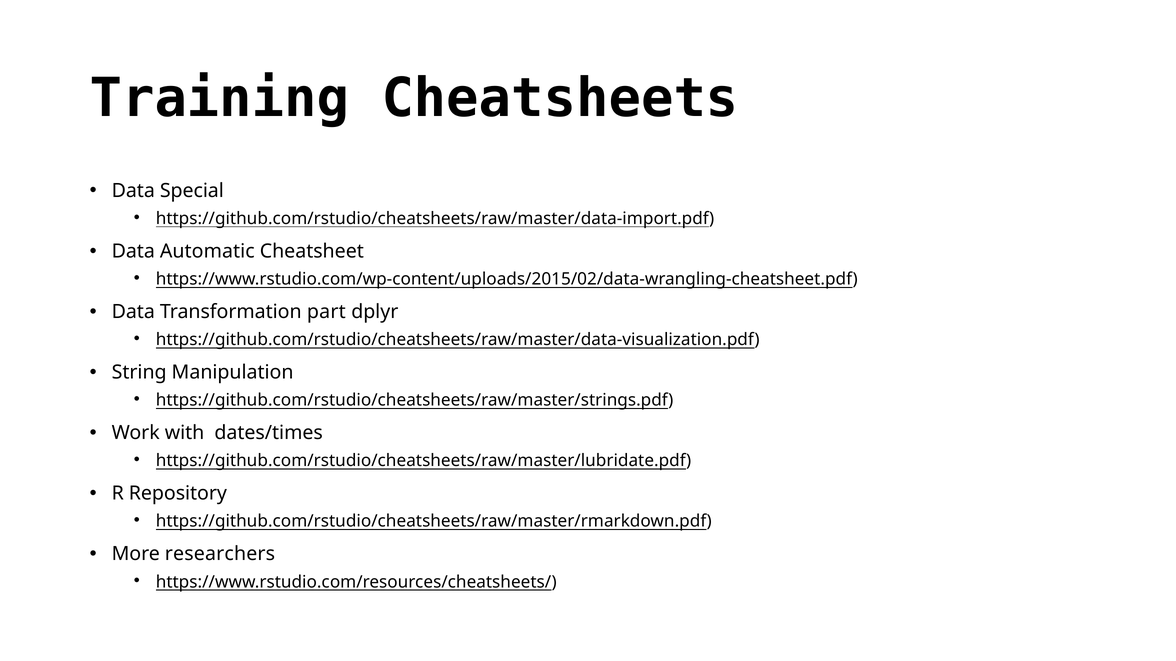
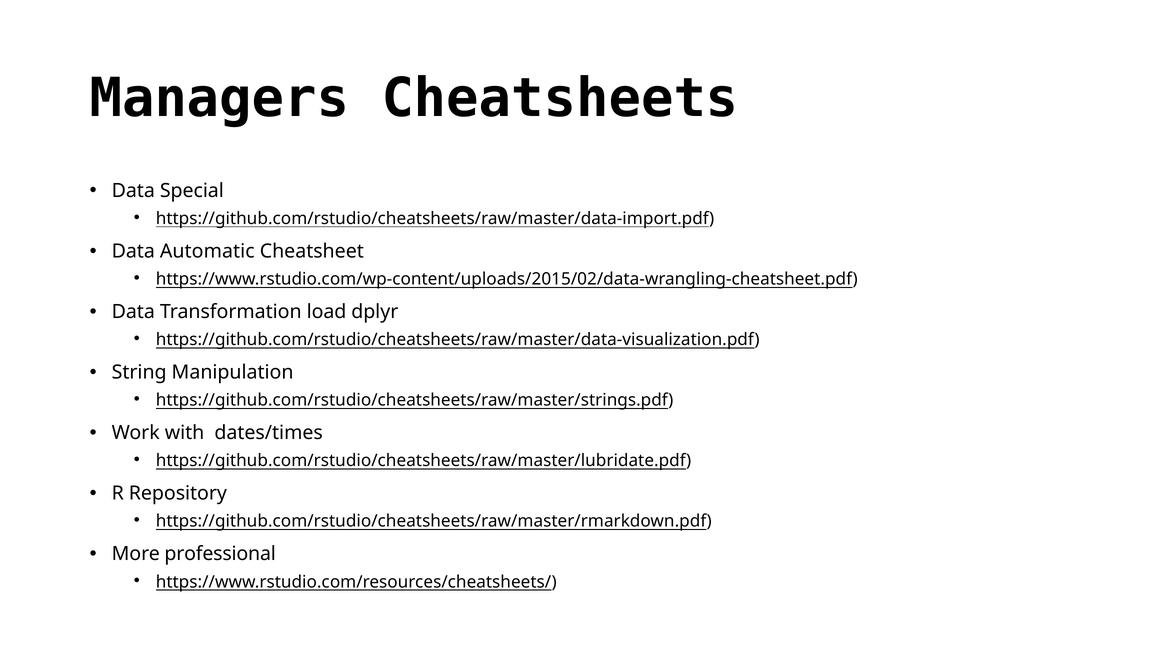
Training: Training -> Managers
part: part -> load
researchers: researchers -> professional
